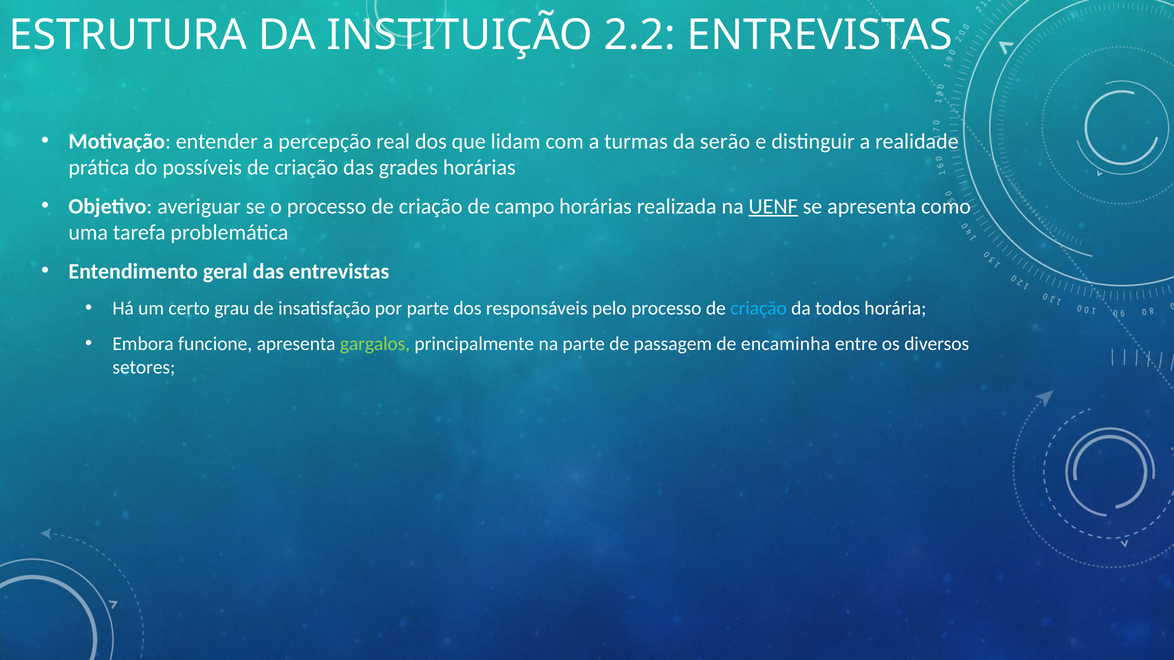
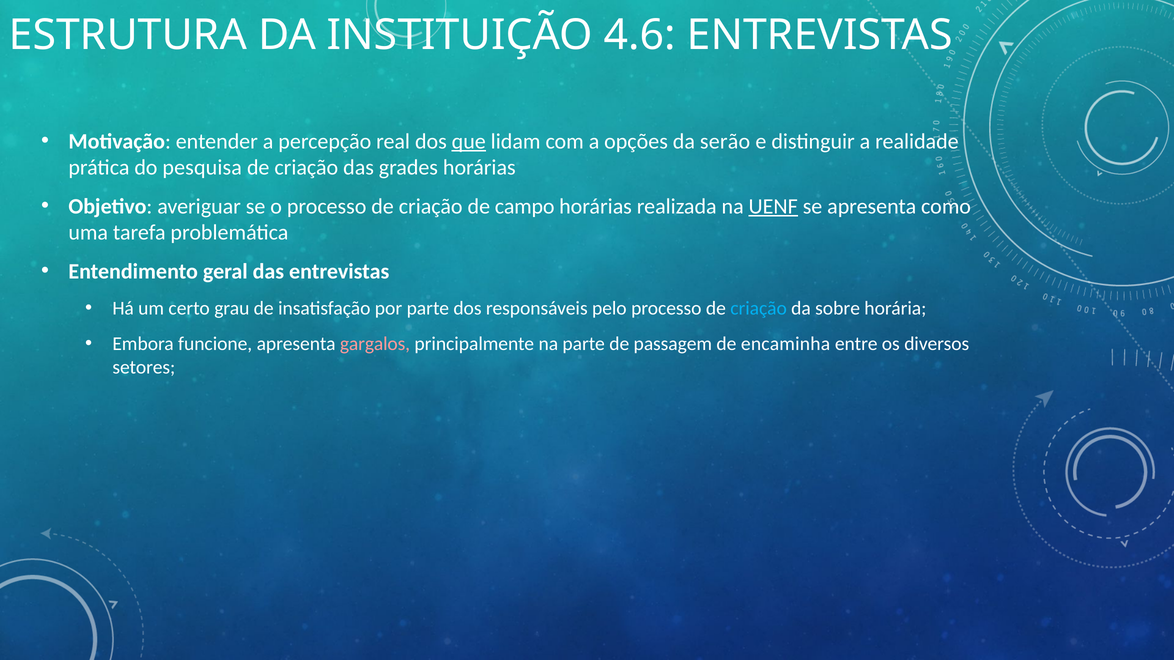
2.2: 2.2 -> 4.6
que underline: none -> present
turmas: turmas -> opções
possíveis: possíveis -> pesquisa
todos: todos -> sobre
gargalos colour: light green -> pink
